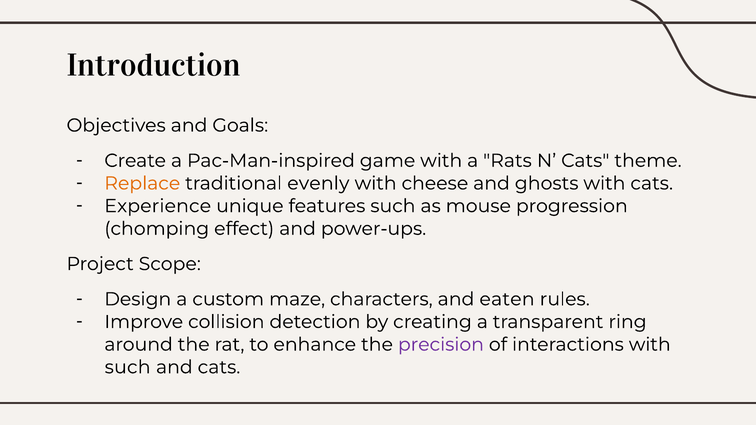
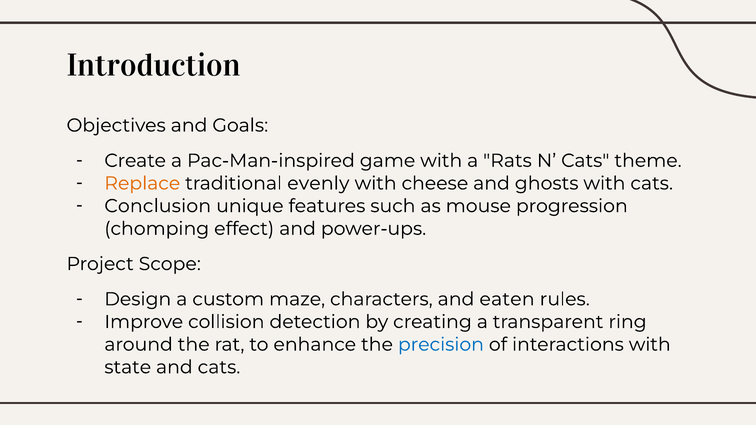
Experience: Experience -> Conclusion
precision colour: purple -> blue
such at (128, 367): such -> state
